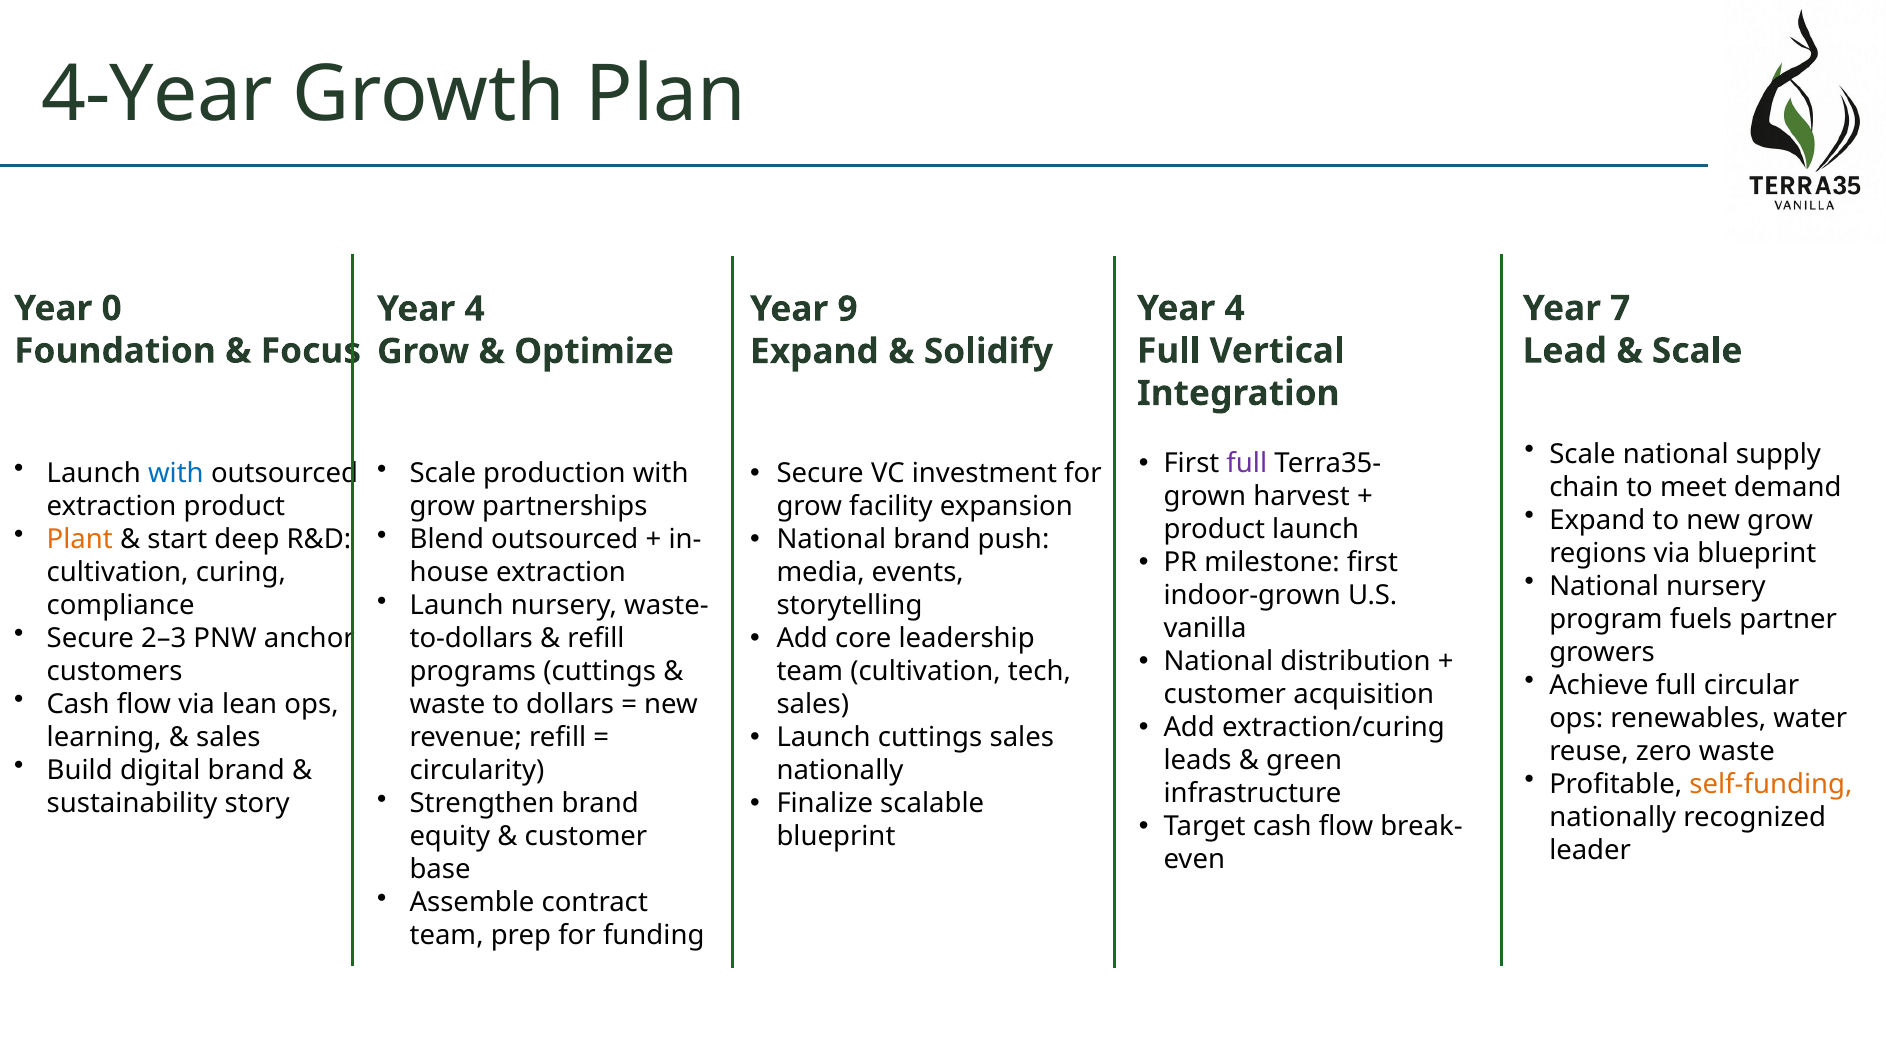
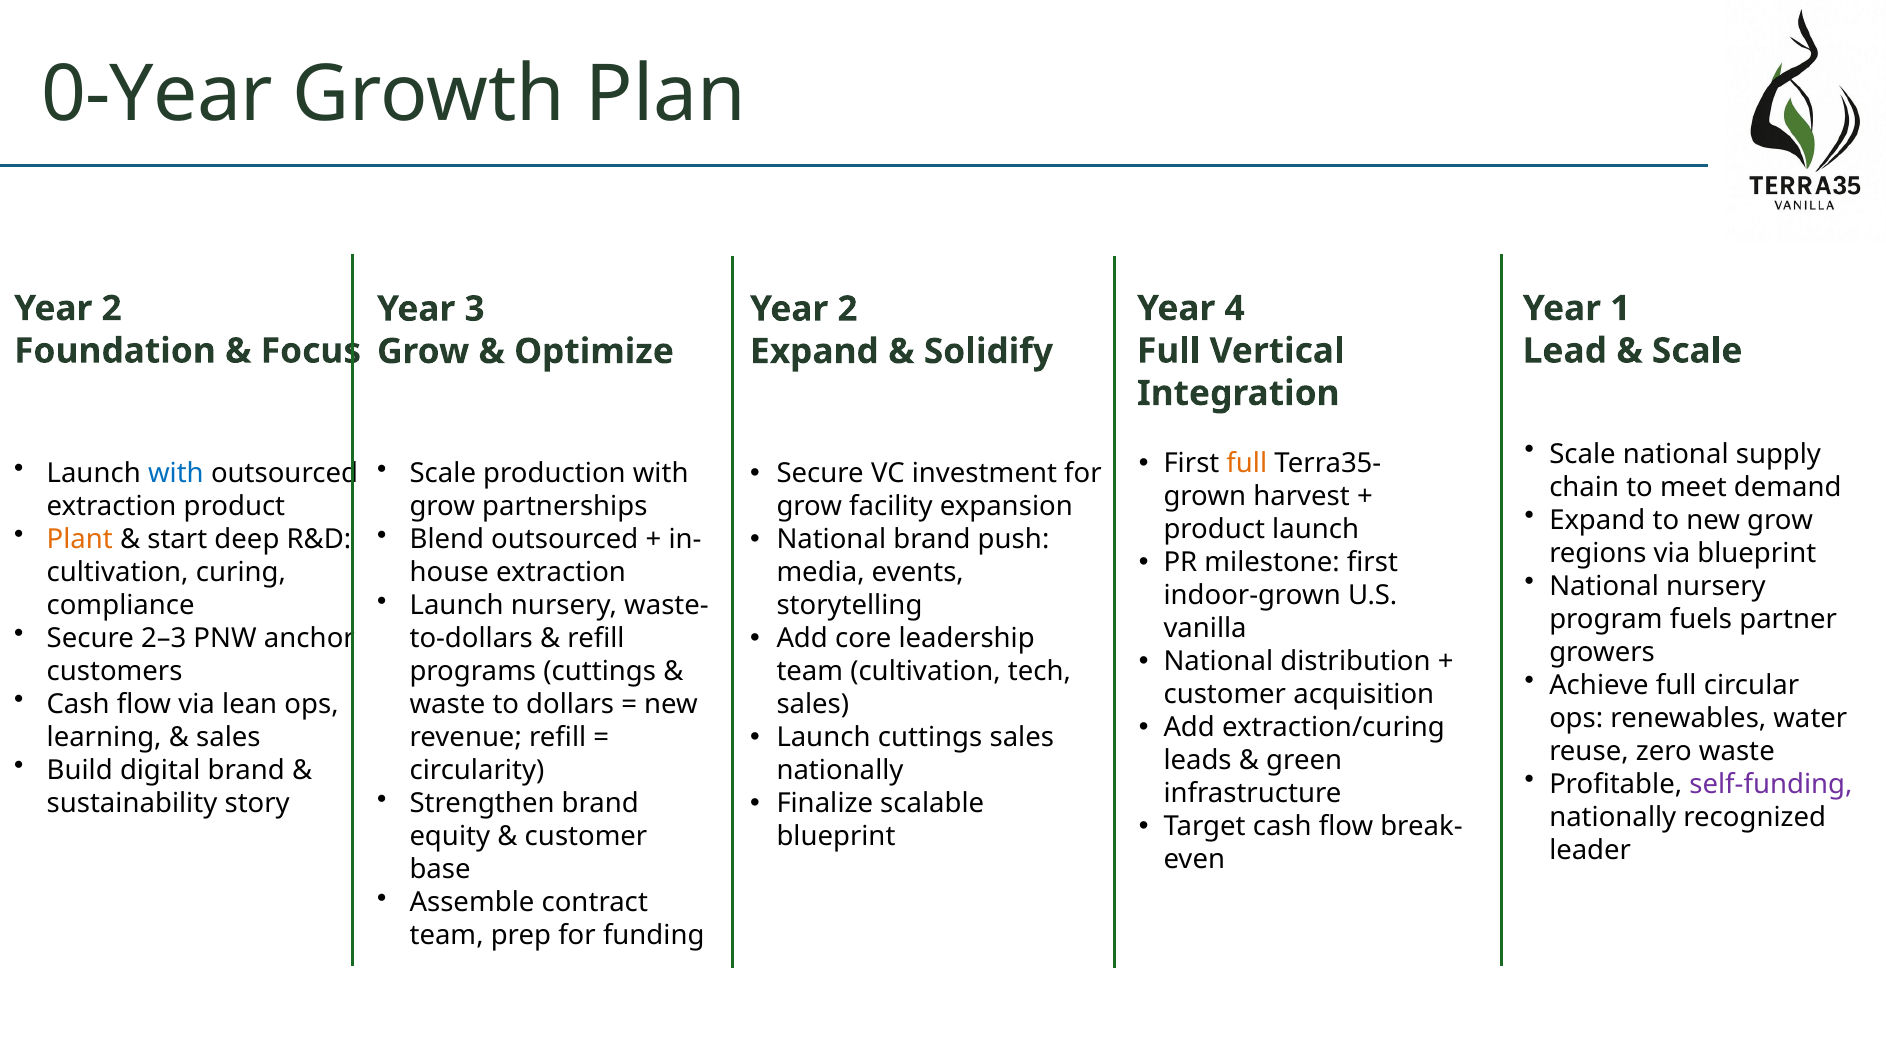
4-Year: 4-Year -> 0-Year
0 at (112, 308): 0 -> 2
7: 7 -> 1
4 at (475, 309): 4 -> 3
9 at (848, 309): 9 -> 2
full at (1247, 463) colour: purple -> orange
self-funding colour: orange -> purple
